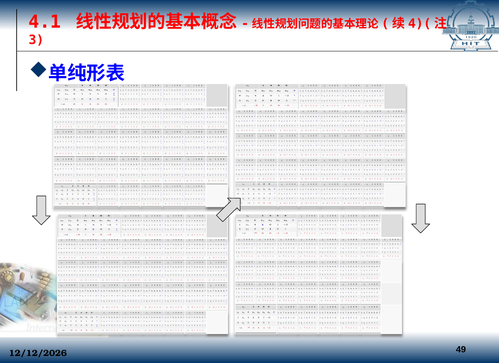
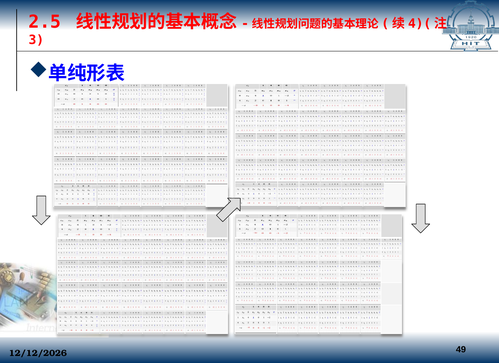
4.1: 4.1 -> 2.5
